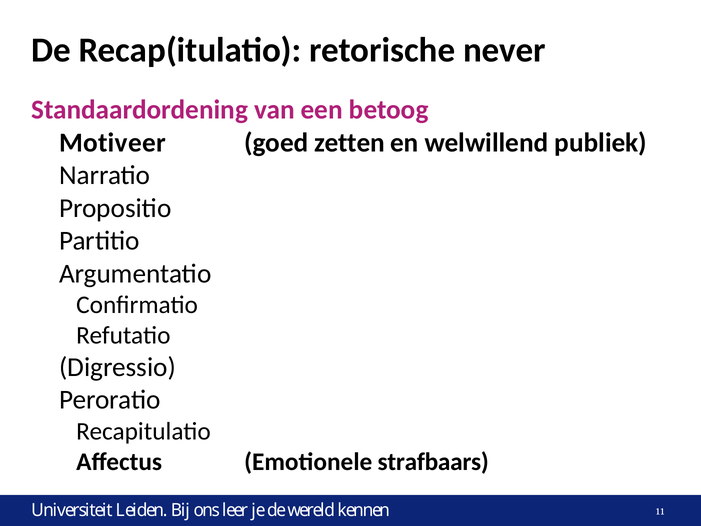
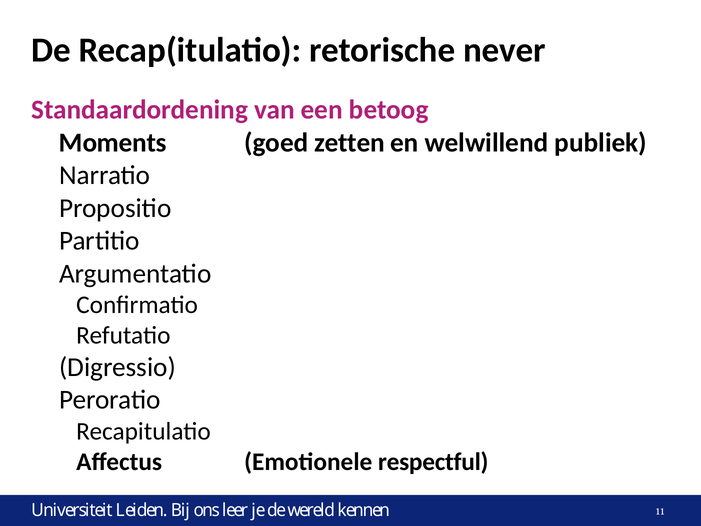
Motiveer: Motiveer -> Moments
strafbaars: strafbaars -> respectful
